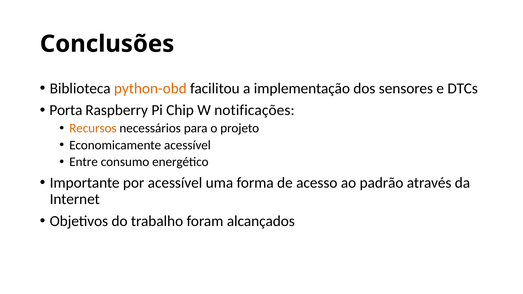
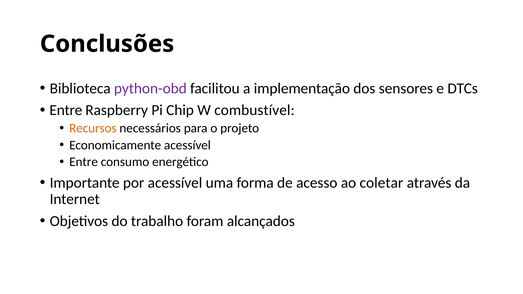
python-obd colour: orange -> purple
Porta at (66, 110): Porta -> Entre
notificações: notificações -> combustível
padrão: padrão -> coletar
